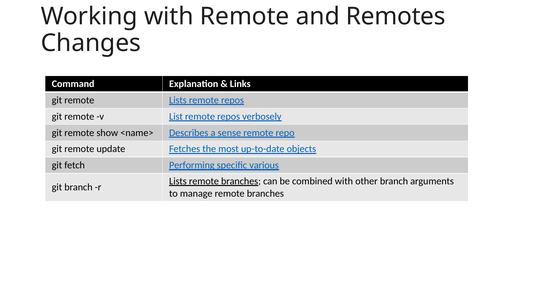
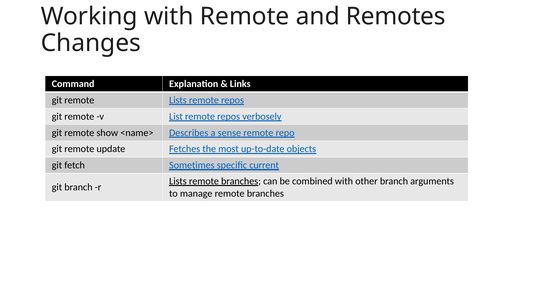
Performing: Performing -> Sometimes
various: various -> current
